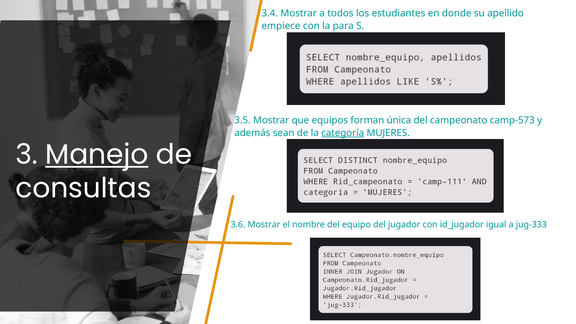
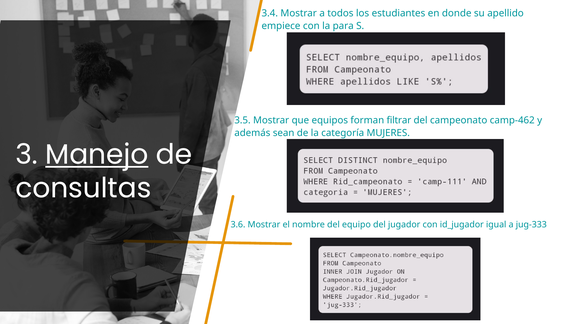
única: única -> filtrar
camp-573: camp-573 -> camp-462
categoría underline: present -> none
